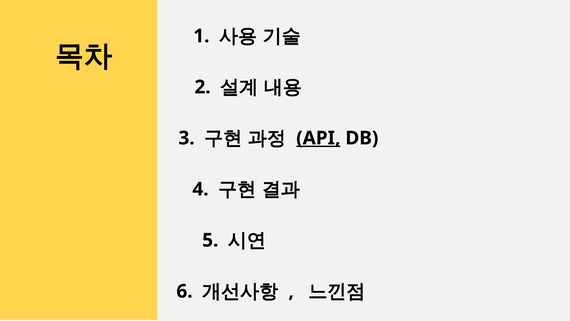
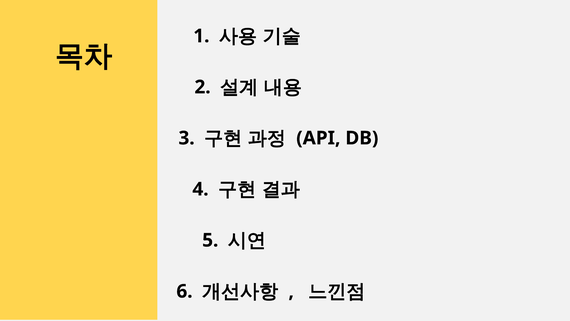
API underline: present -> none
